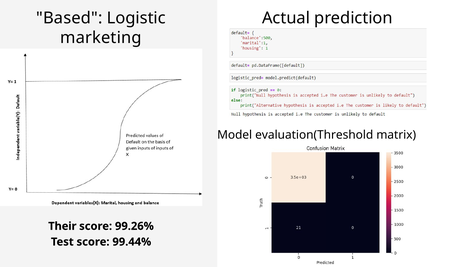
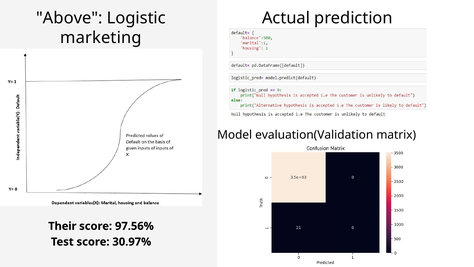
Based: Based -> Above
evaluation(Threshold: evaluation(Threshold -> evaluation(Validation
99.26%: 99.26% -> 97.56%
99.44%: 99.44% -> 30.97%
